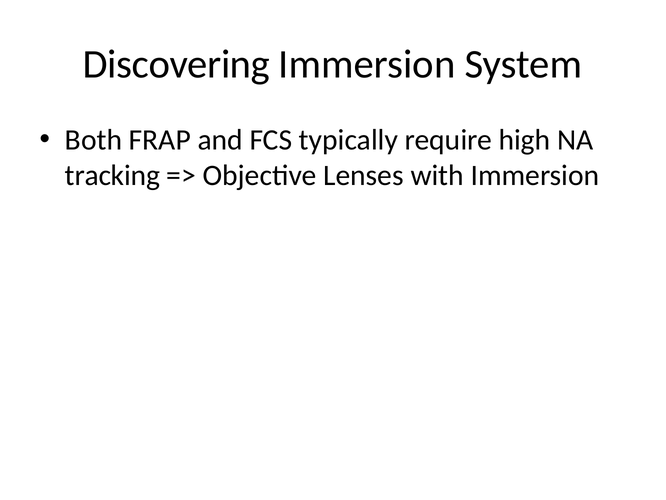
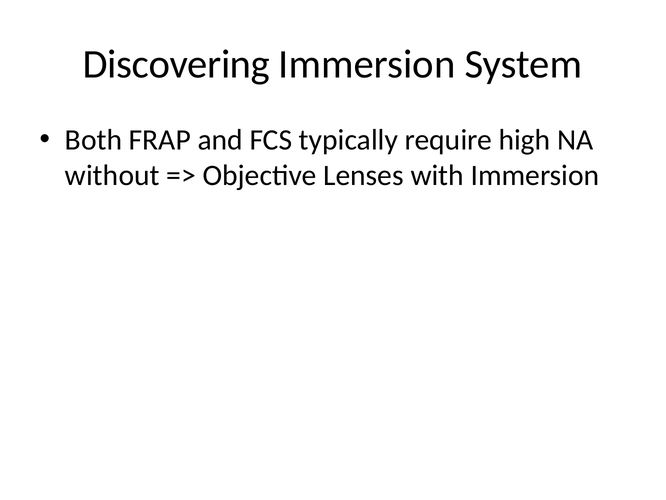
tracking: tracking -> without
